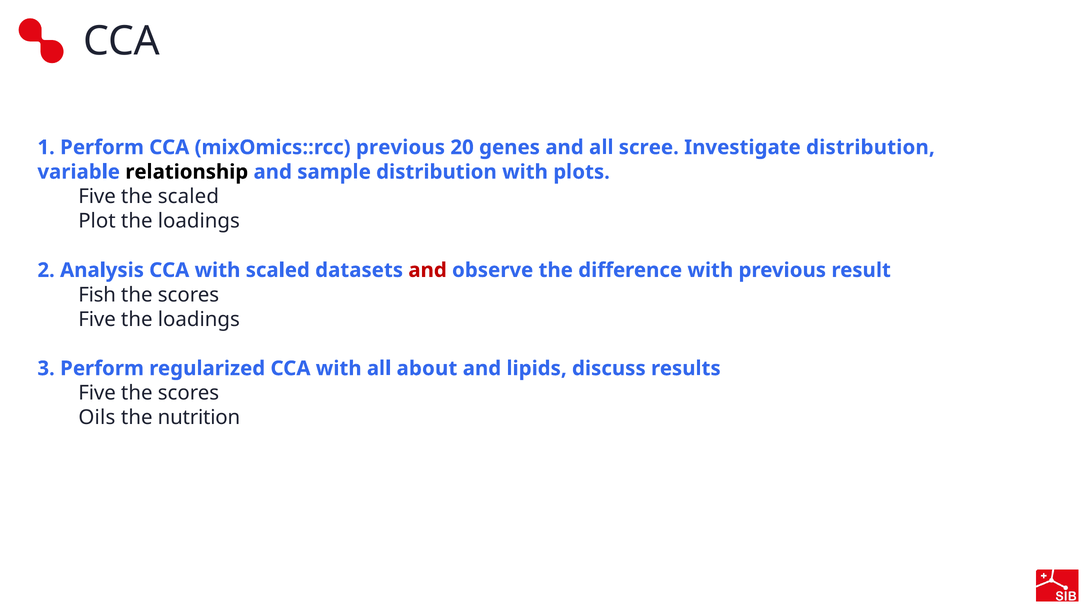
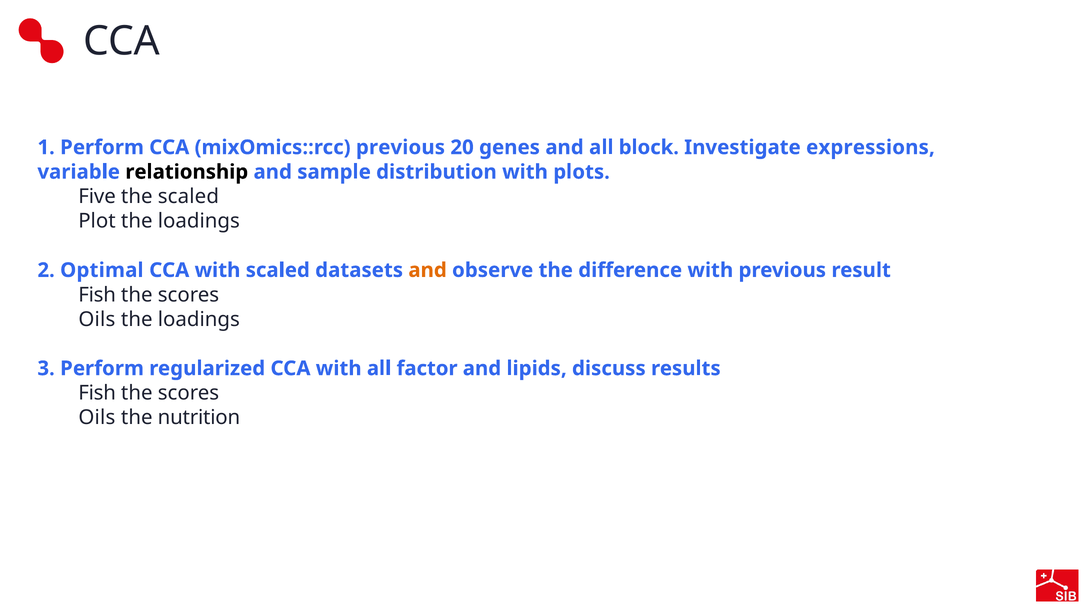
scree: scree -> block
Investigate distribution: distribution -> expressions
Analysis: Analysis -> Optimal
and at (428, 270) colour: red -> orange
Five at (97, 319): Five -> Oils
about: about -> factor
Five at (97, 393): Five -> Fish
